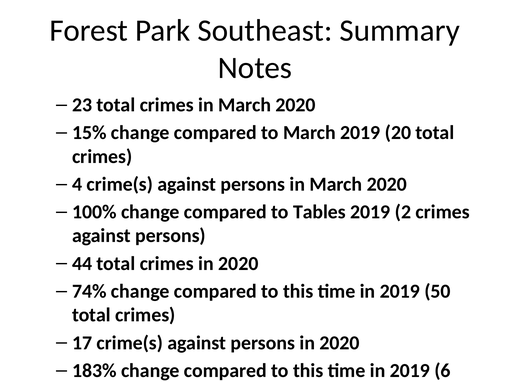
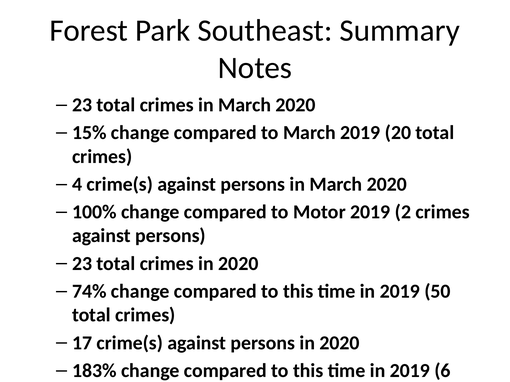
Tables: Tables -> Motor
44 at (82, 264): 44 -> 23
